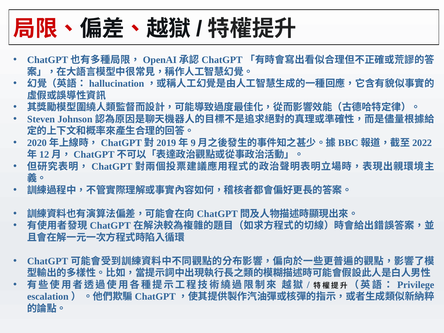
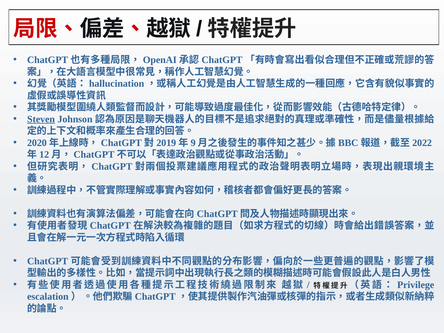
Steven underline: none -> present
